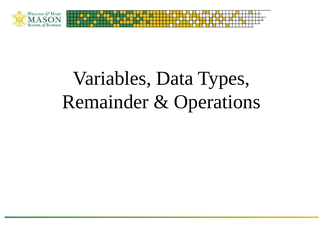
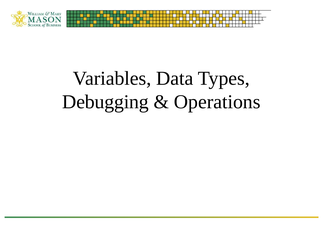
Remainder: Remainder -> Debugging
